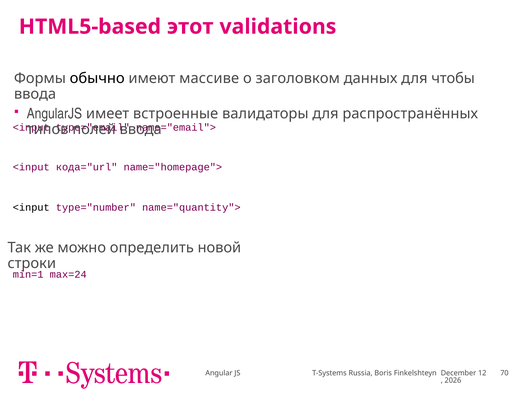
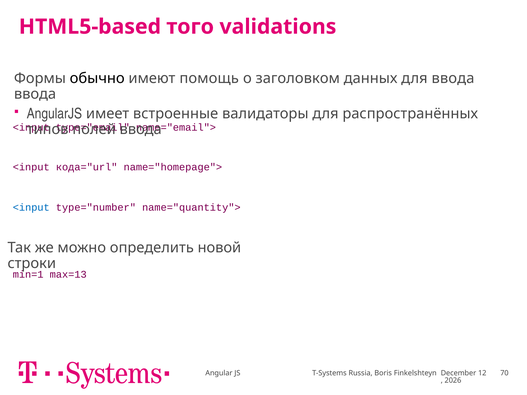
этот: этот -> того
массиве: массиве -> помощь
для чтобы: чтобы -> ввода
<input at (31, 207) colour: black -> blue
max=24: max=24 -> max=13
